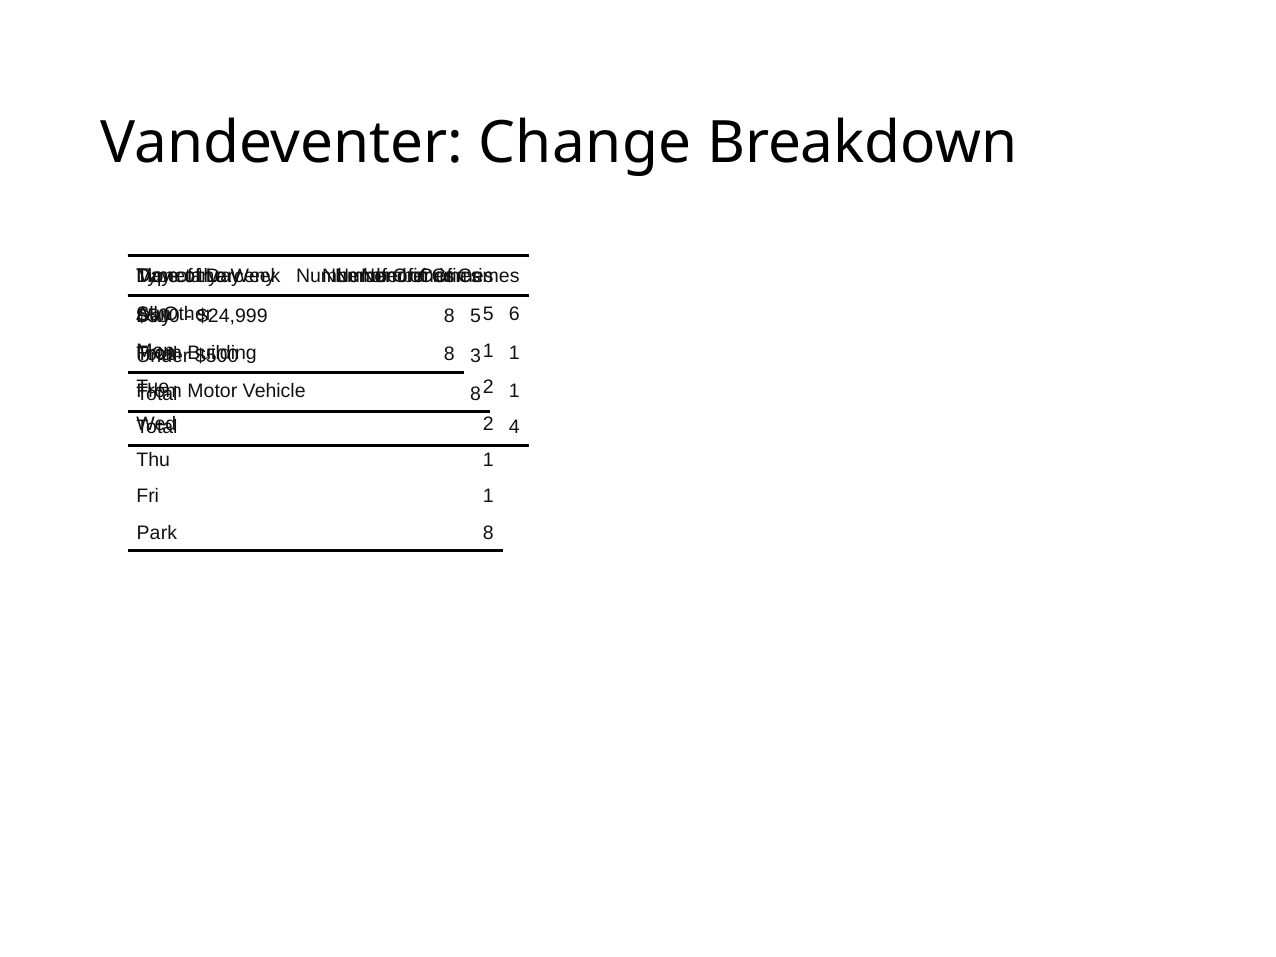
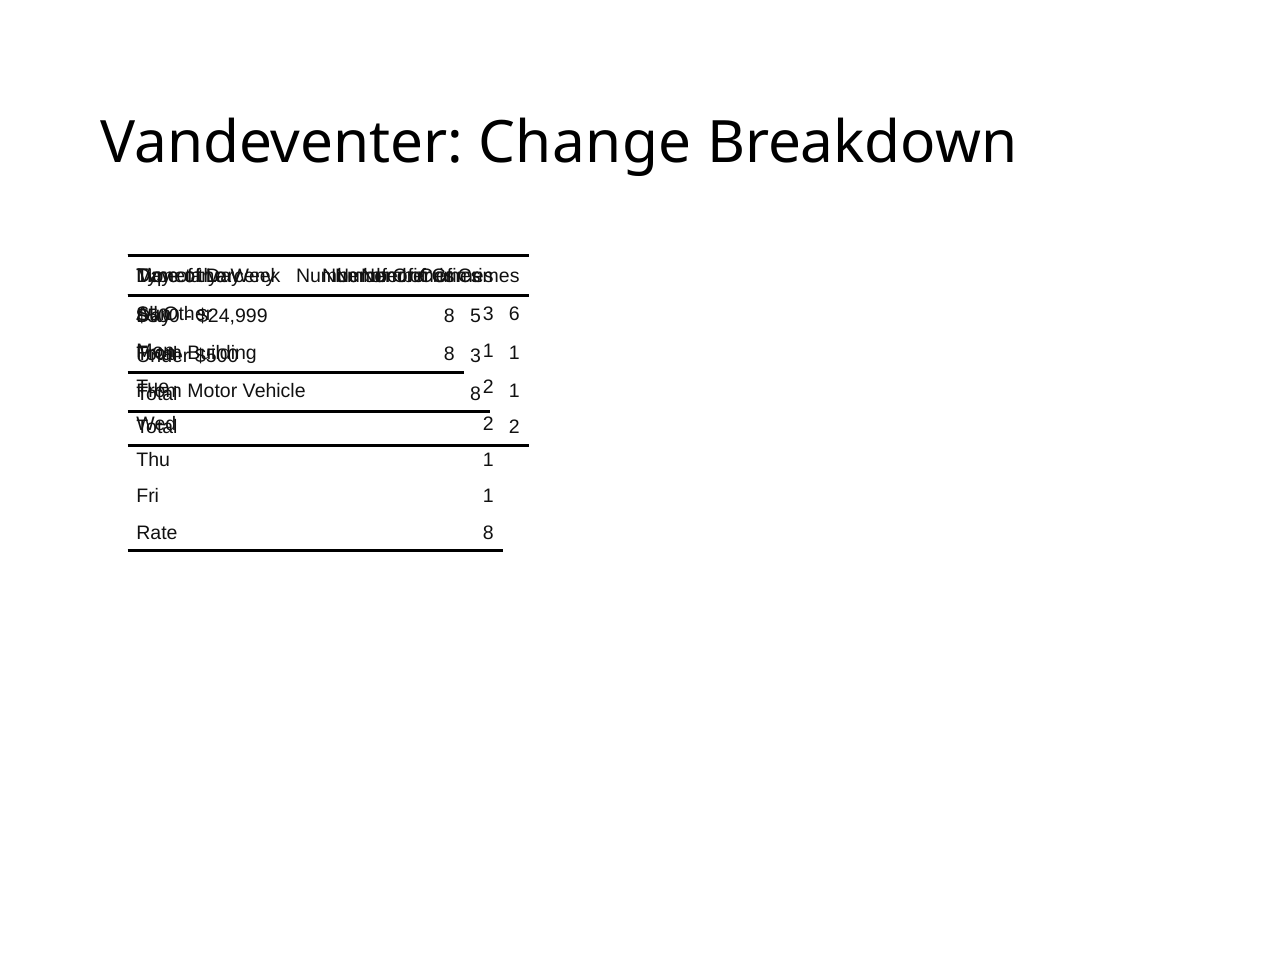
5 at (488, 314): 5 -> 3
4 at (514, 428): 4 -> 2
Park: Park -> Rate
